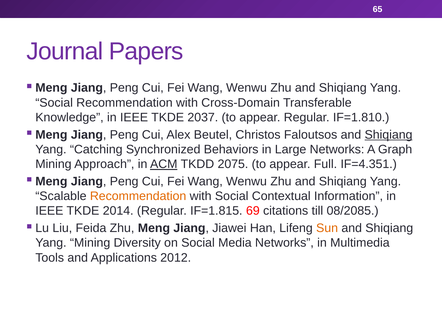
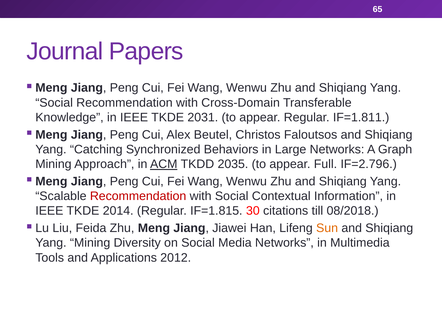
2037: 2037 -> 2031
IF=1.810: IF=1.810 -> IF=1.811
Shiqiang at (389, 134) underline: present -> none
2075: 2075 -> 2035
IF=4.351: IF=4.351 -> IF=2.796
Recommendation at (138, 196) colour: orange -> red
69: 69 -> 30
08/2085: 08/2085 -> 08/2018
